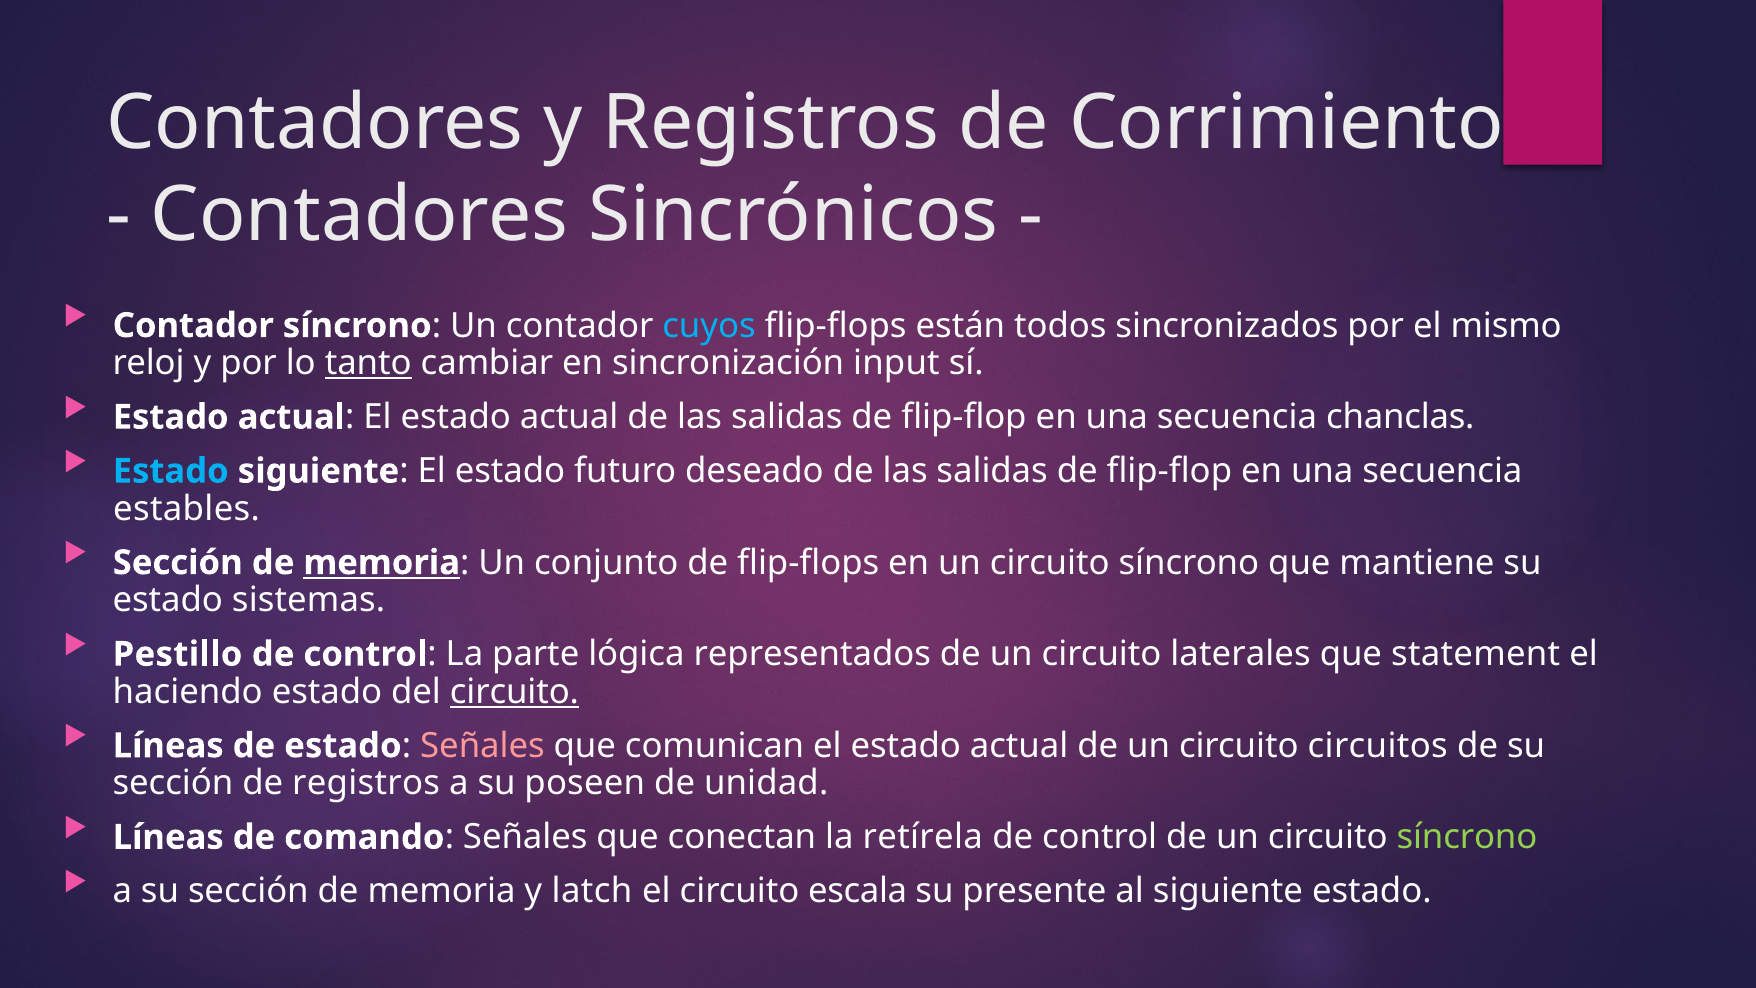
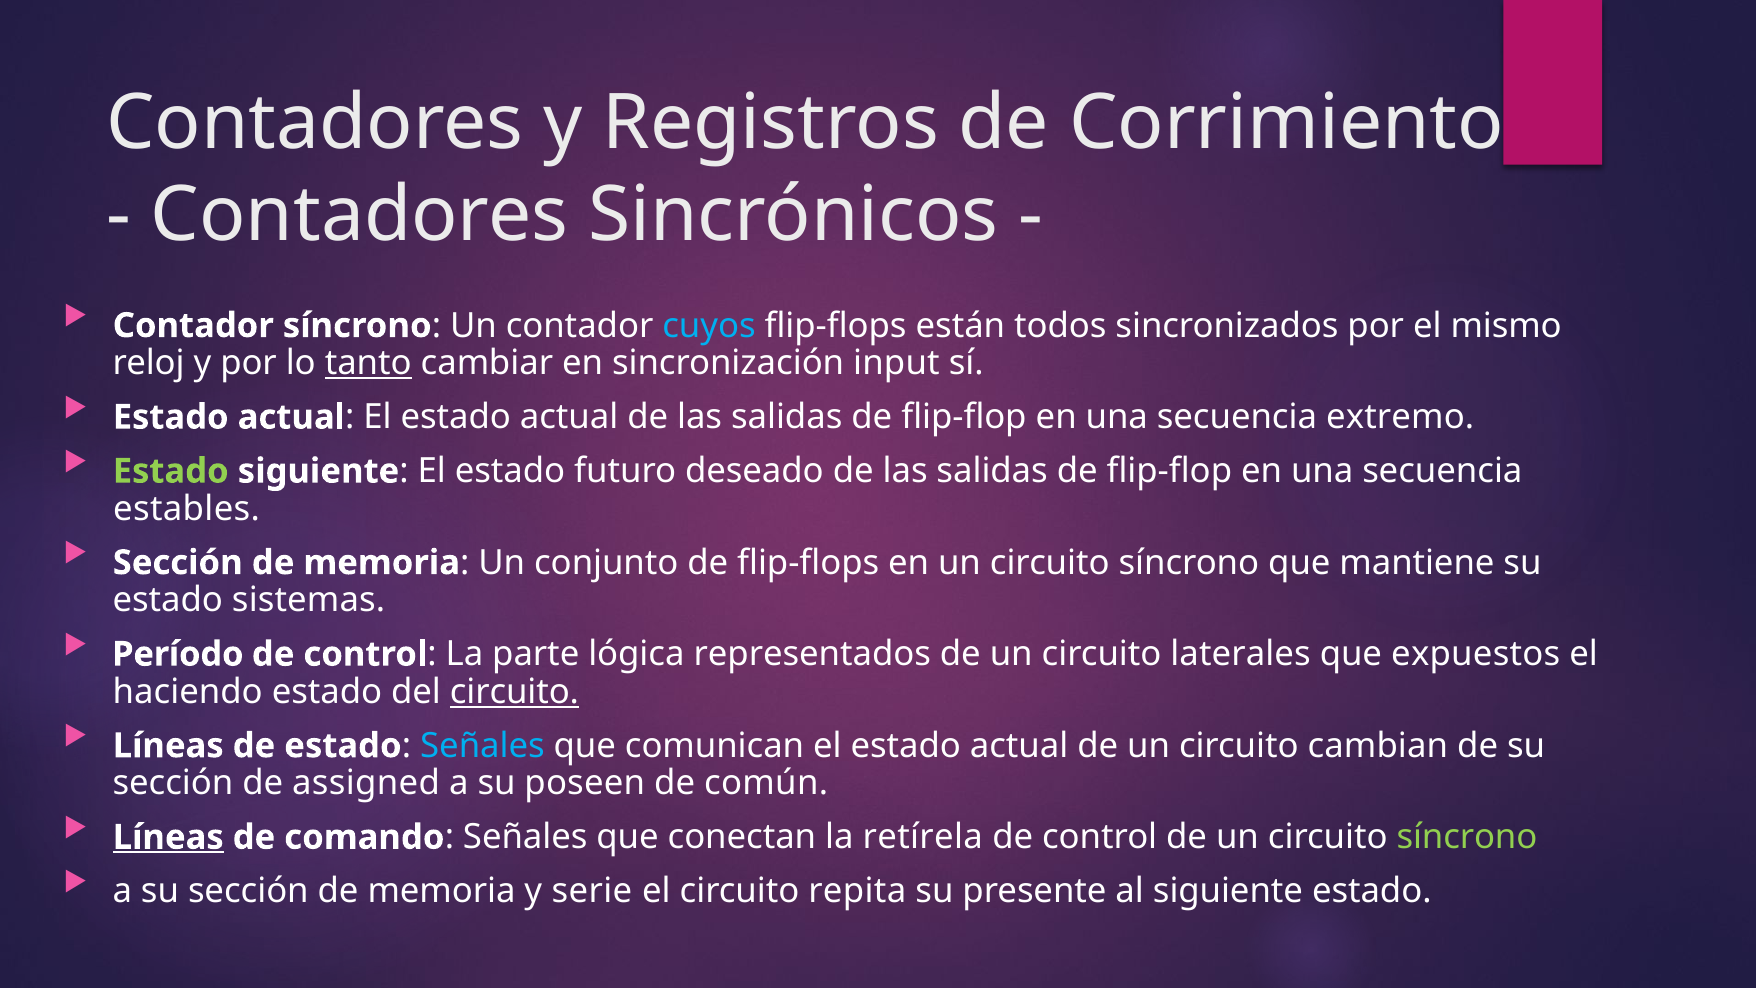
chanclas: chanclas -> extremo
Estado at (171, 471) colour: light blue -> light green
memoria at (382, 563) underline: present -> none
Pestillo: Pestillo -> Período
statement: statement -> expuestos
Señales at (482, 746) colour: pink -> light blue
circuitos: circuitos -> cambian
de registros: registros -> assigned
unidad: unidad -> común
Líneas at (168, 837) underline: none -> present
latch: latch -> serie
escala: escala -> repita
